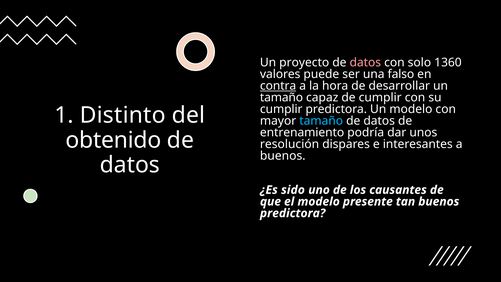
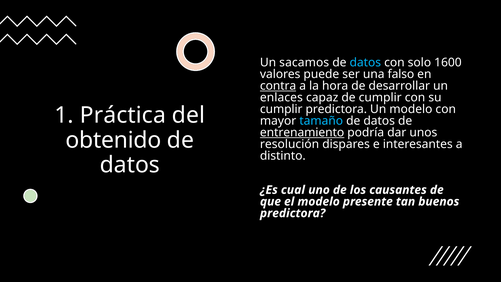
proyecto: proyecto -> sacamos
datos at (365, 63) colour: pink -> light blue
1360: 1360 -> 1600
tamaño at (282, 98): tamaño -> enlaces
Distinto: Distinto -> Práctica
entrenamiento underline: none -> present
buenos at (283, 156): buenos -> distinto
sido: sido -> cual
